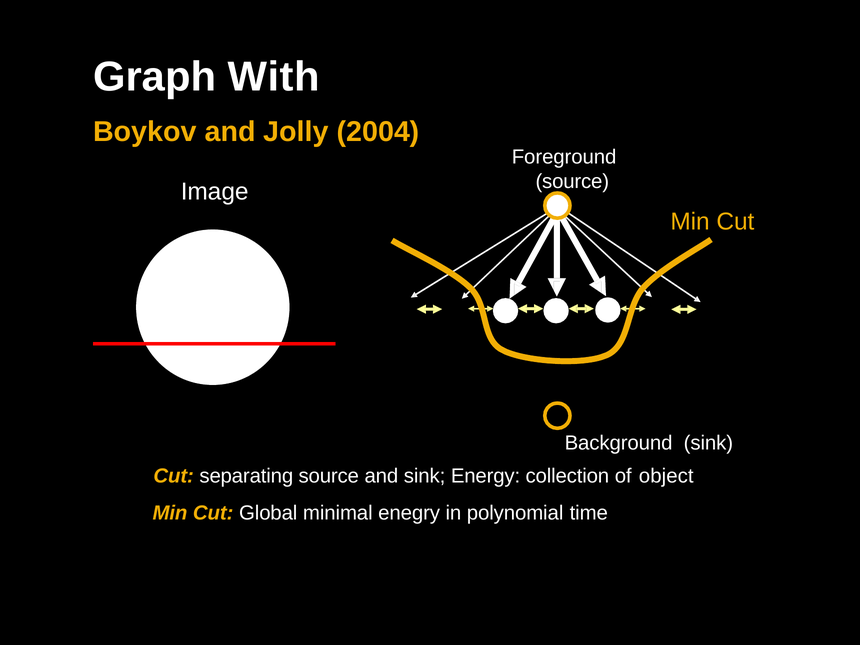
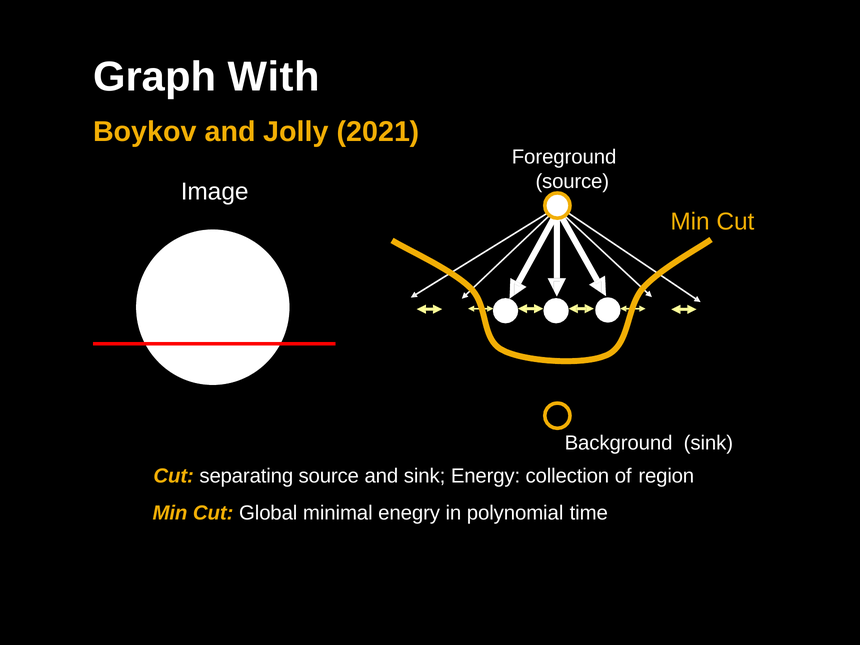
2004: 2004 -> 2021
object: object -> region
